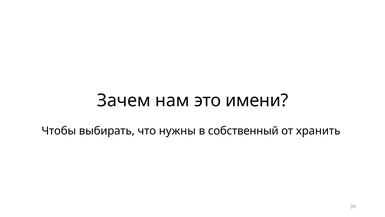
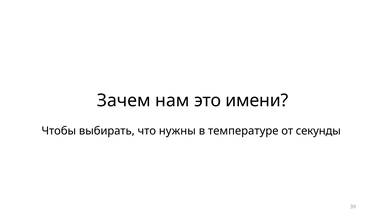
собственный: собственный -> температуре
хранить: хранить -> секунды
